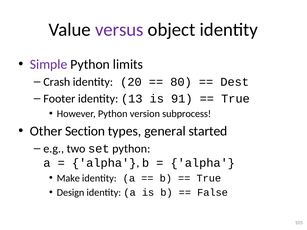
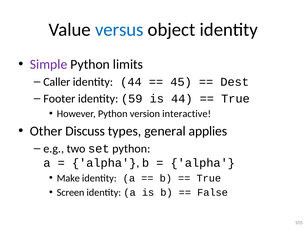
versus colour: purple -> blue
Crash: Crash -> Caller
identity 20: 20 -> 44
80: 80 -> 45
13: 13 -> 59
is 91: 91 -> 44
subprocess: subprocess -> interactive
Section: Section -> Discuss
started: started -> applies
Design: Design -> Screen
